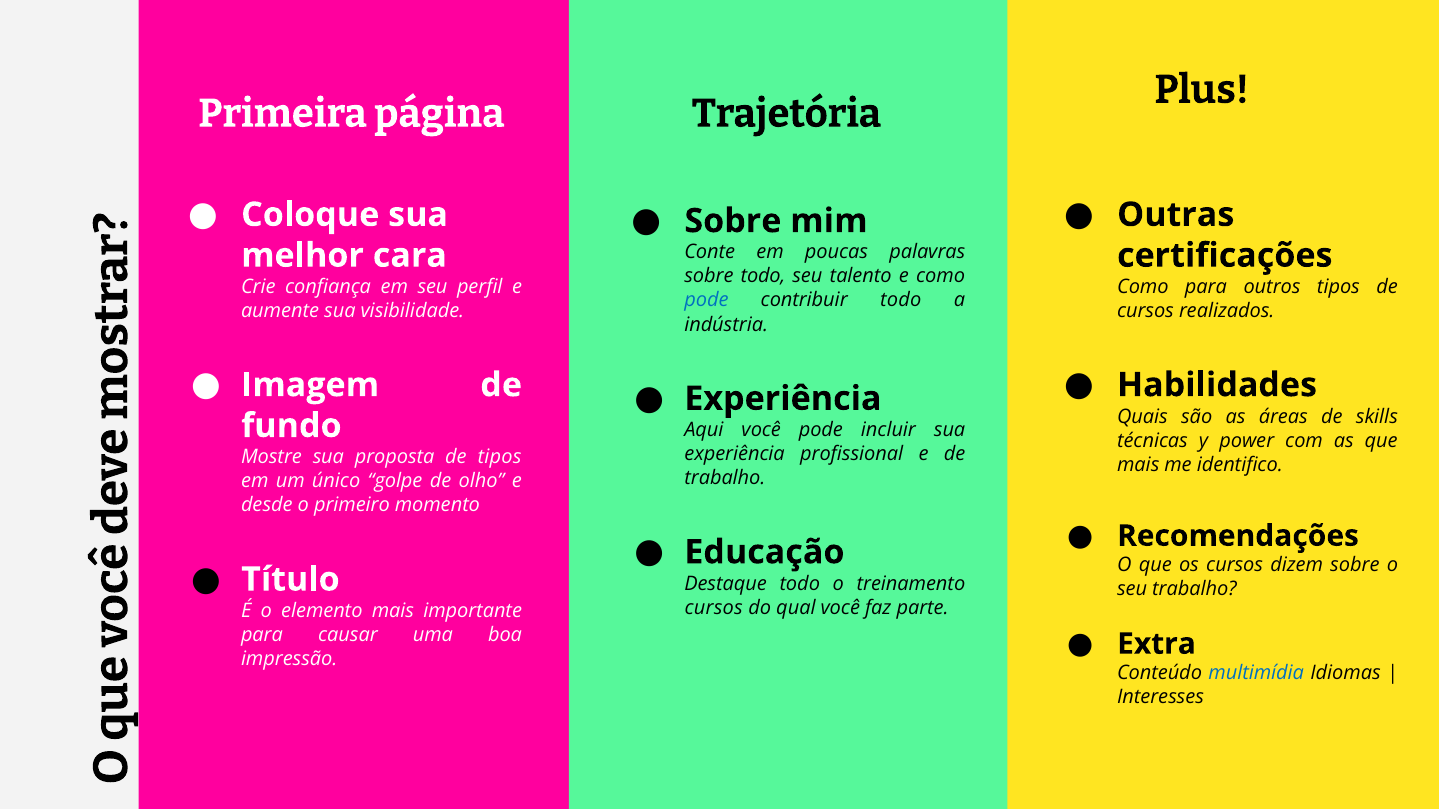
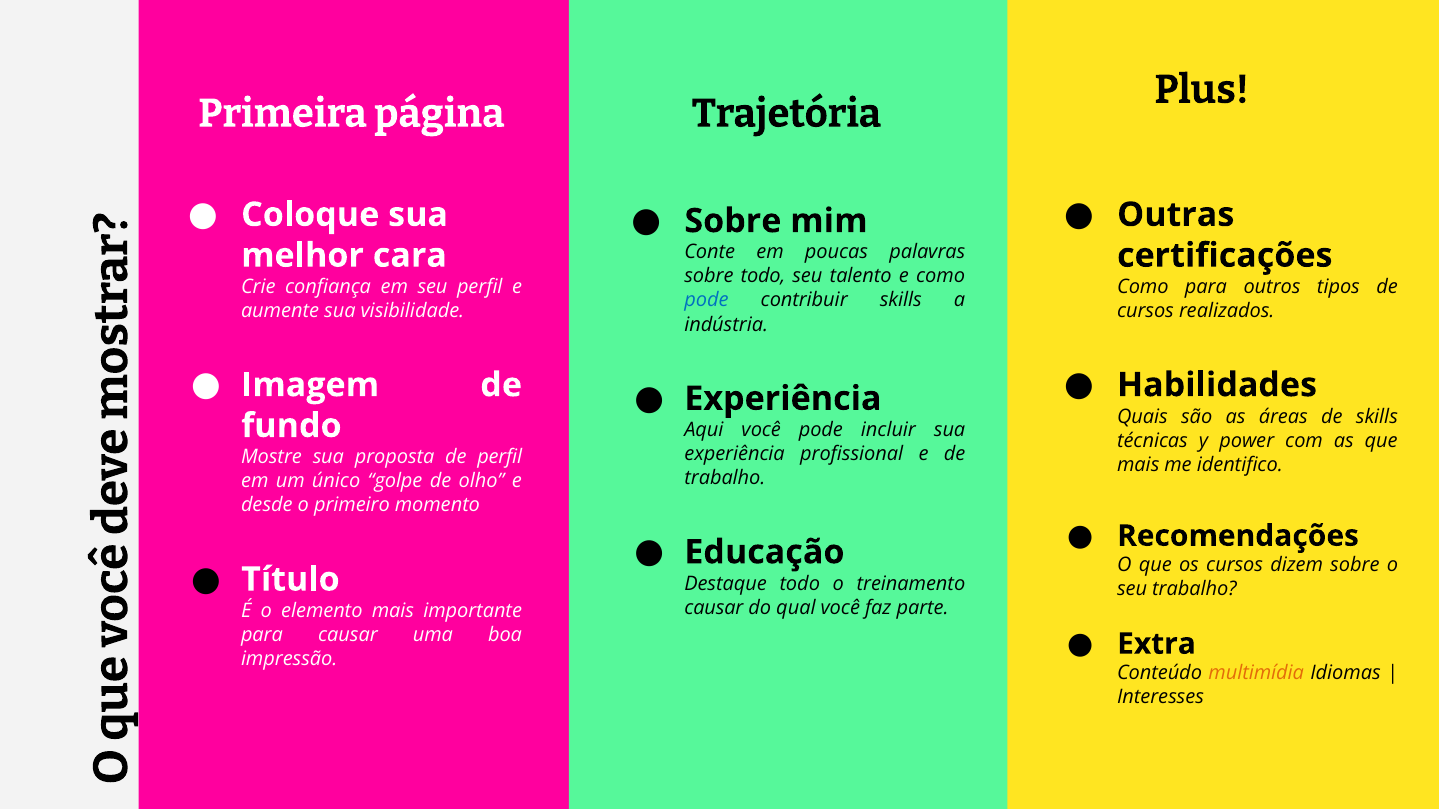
contribuir todo: todo -> skills
de tipos: tipos -> perfil
cursos at (714, 608): cursos -> causar
multimídia colour: blue -> orange
